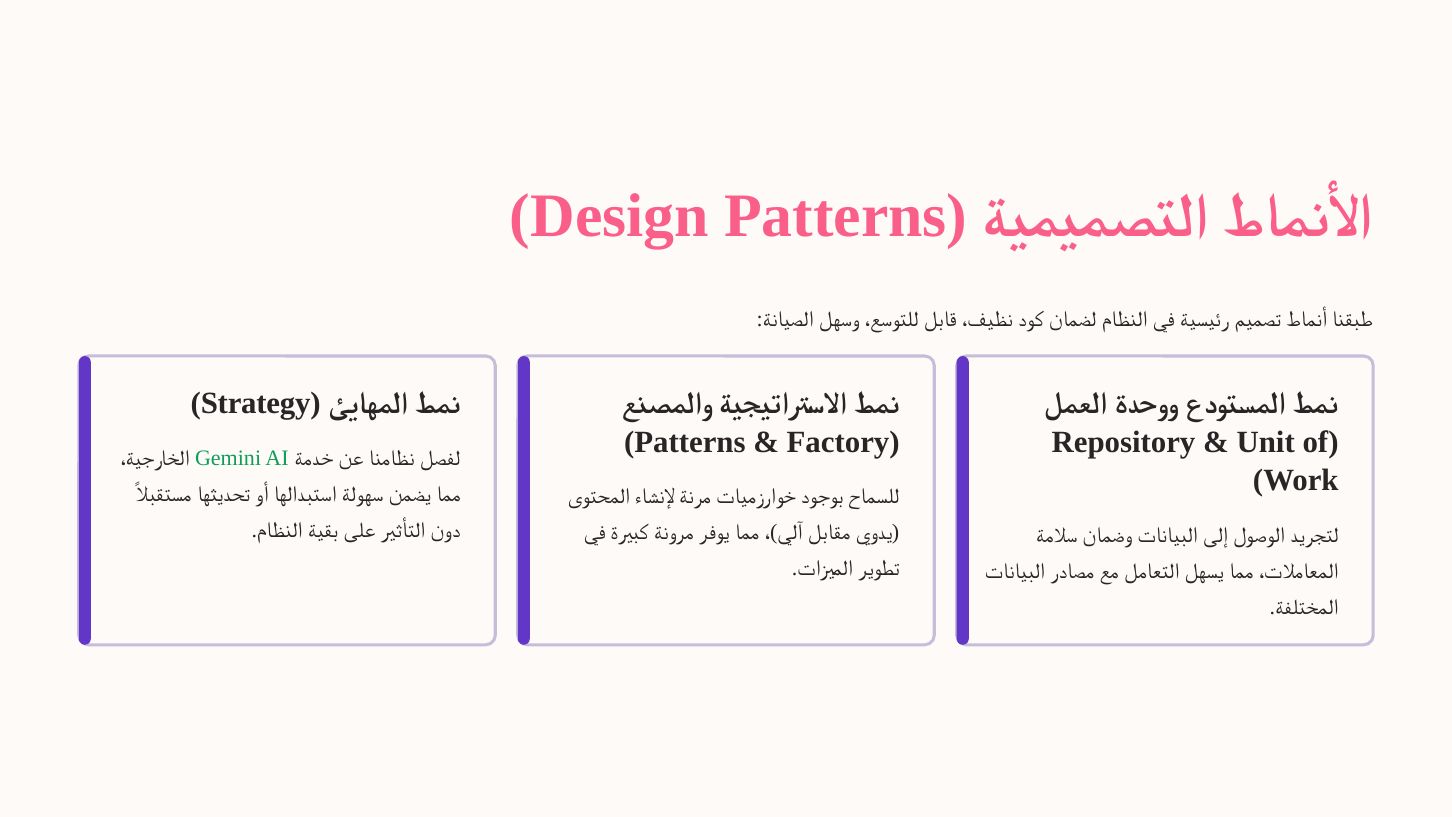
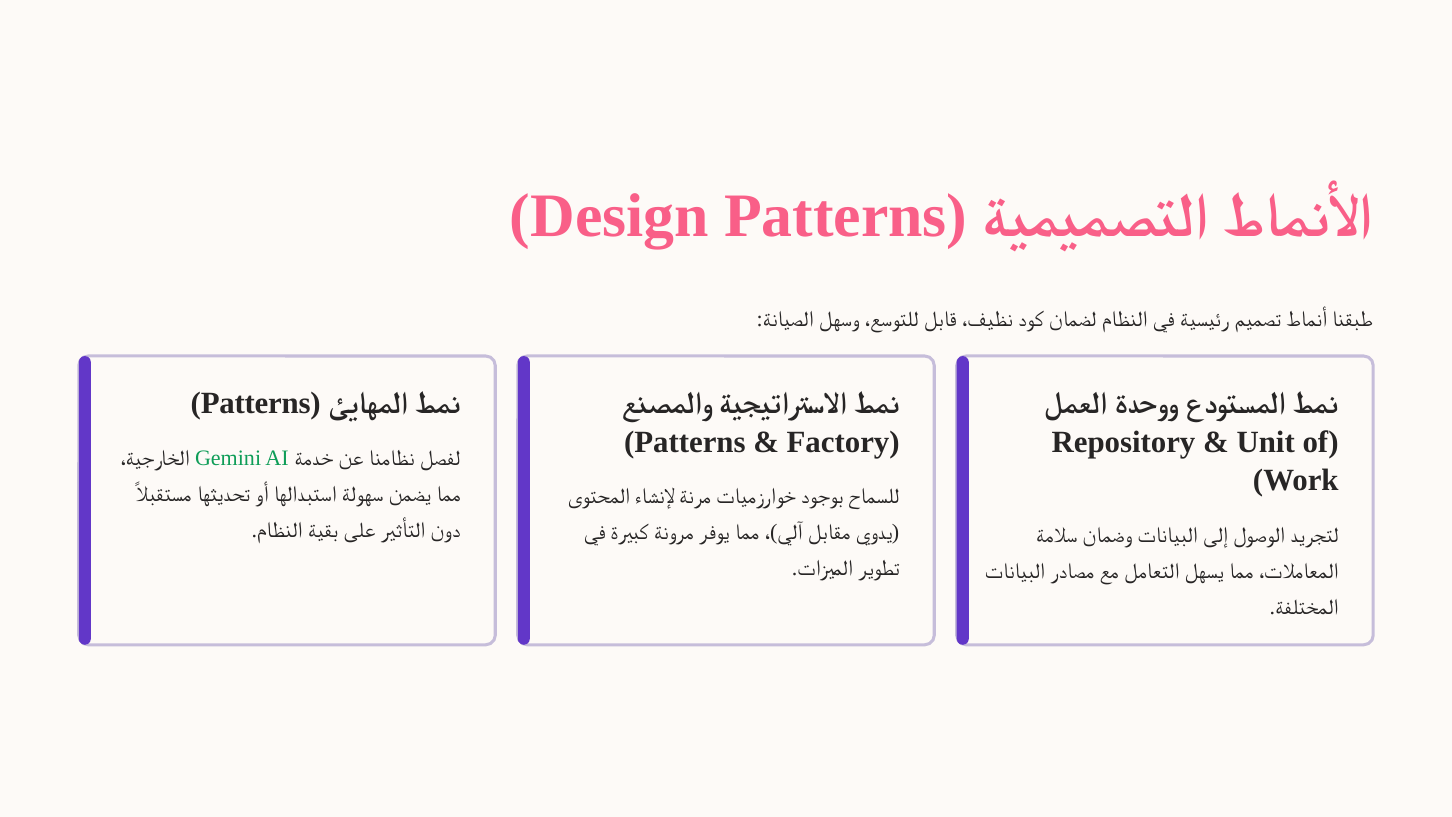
Strategy at (256, 403): Strategy -> Patterns
